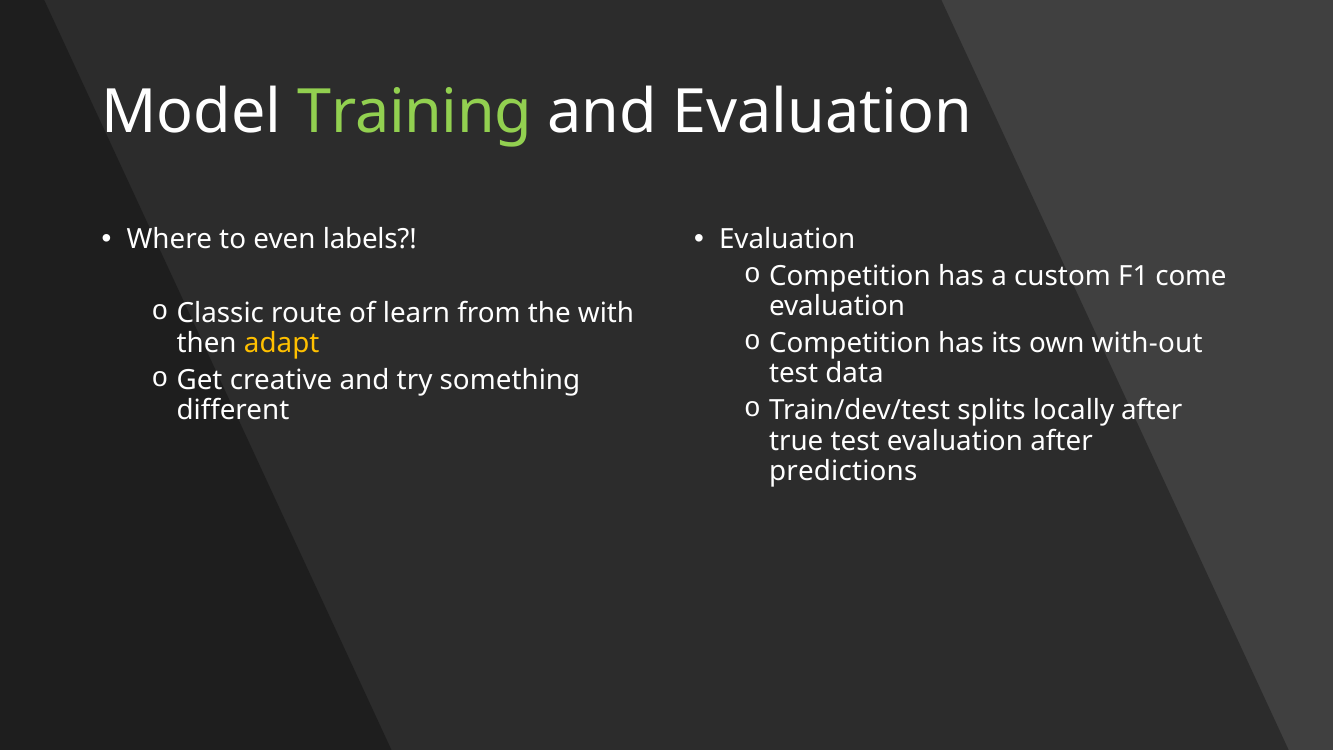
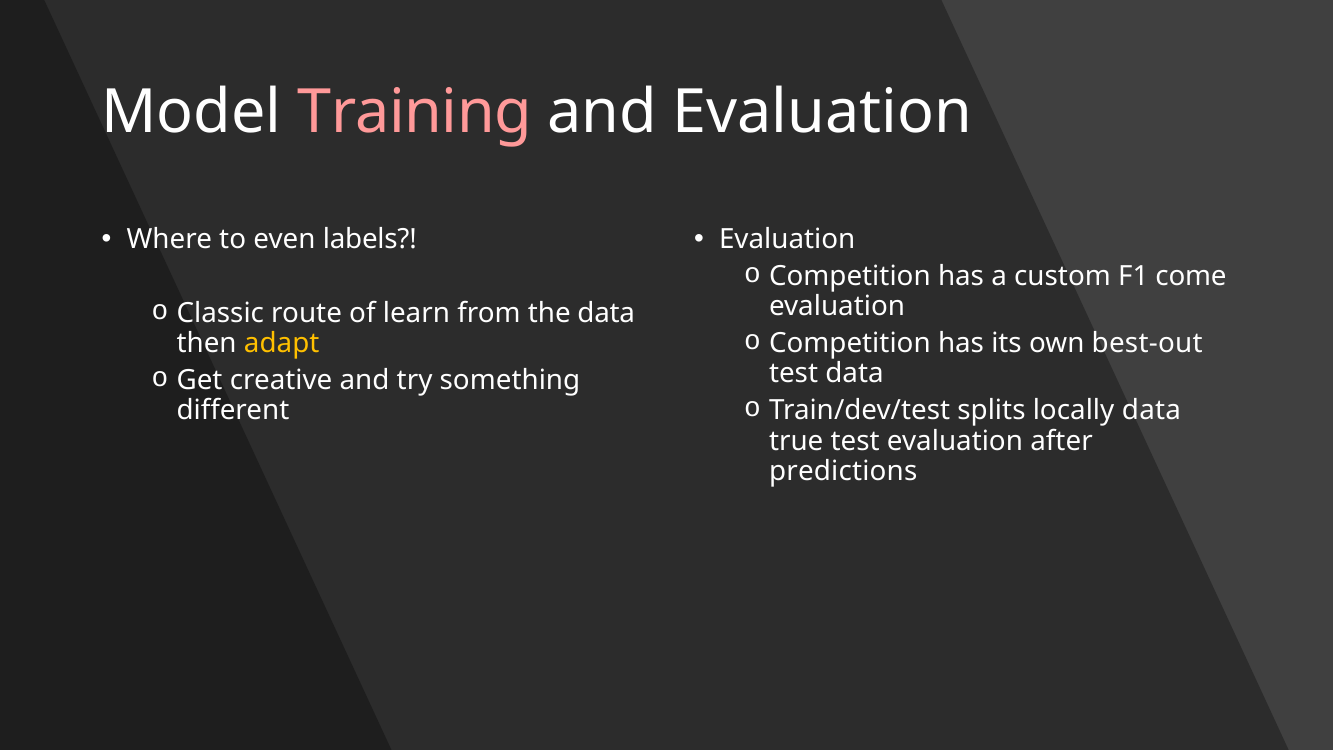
Training colour: light green -> pink
the with: with -> data
with-out: with-out -> best-out
locally after: after -> data
